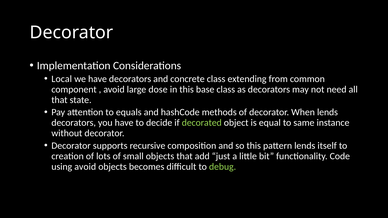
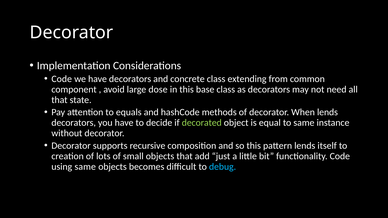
Local at (62, 79): Local -> Code
using avoid: avoid -> same
debug colour: light green -> light blue
